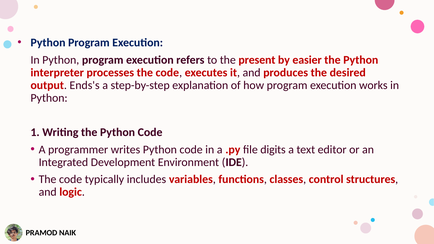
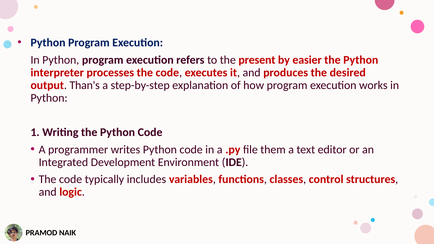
Ends's: Ends's -> Than's
digits: digits -> them
